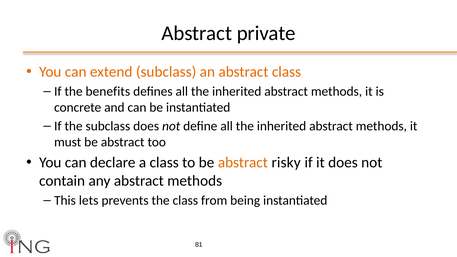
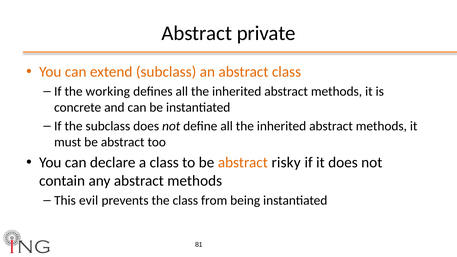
benefits: benefits -> working
lets: lets -> evil
